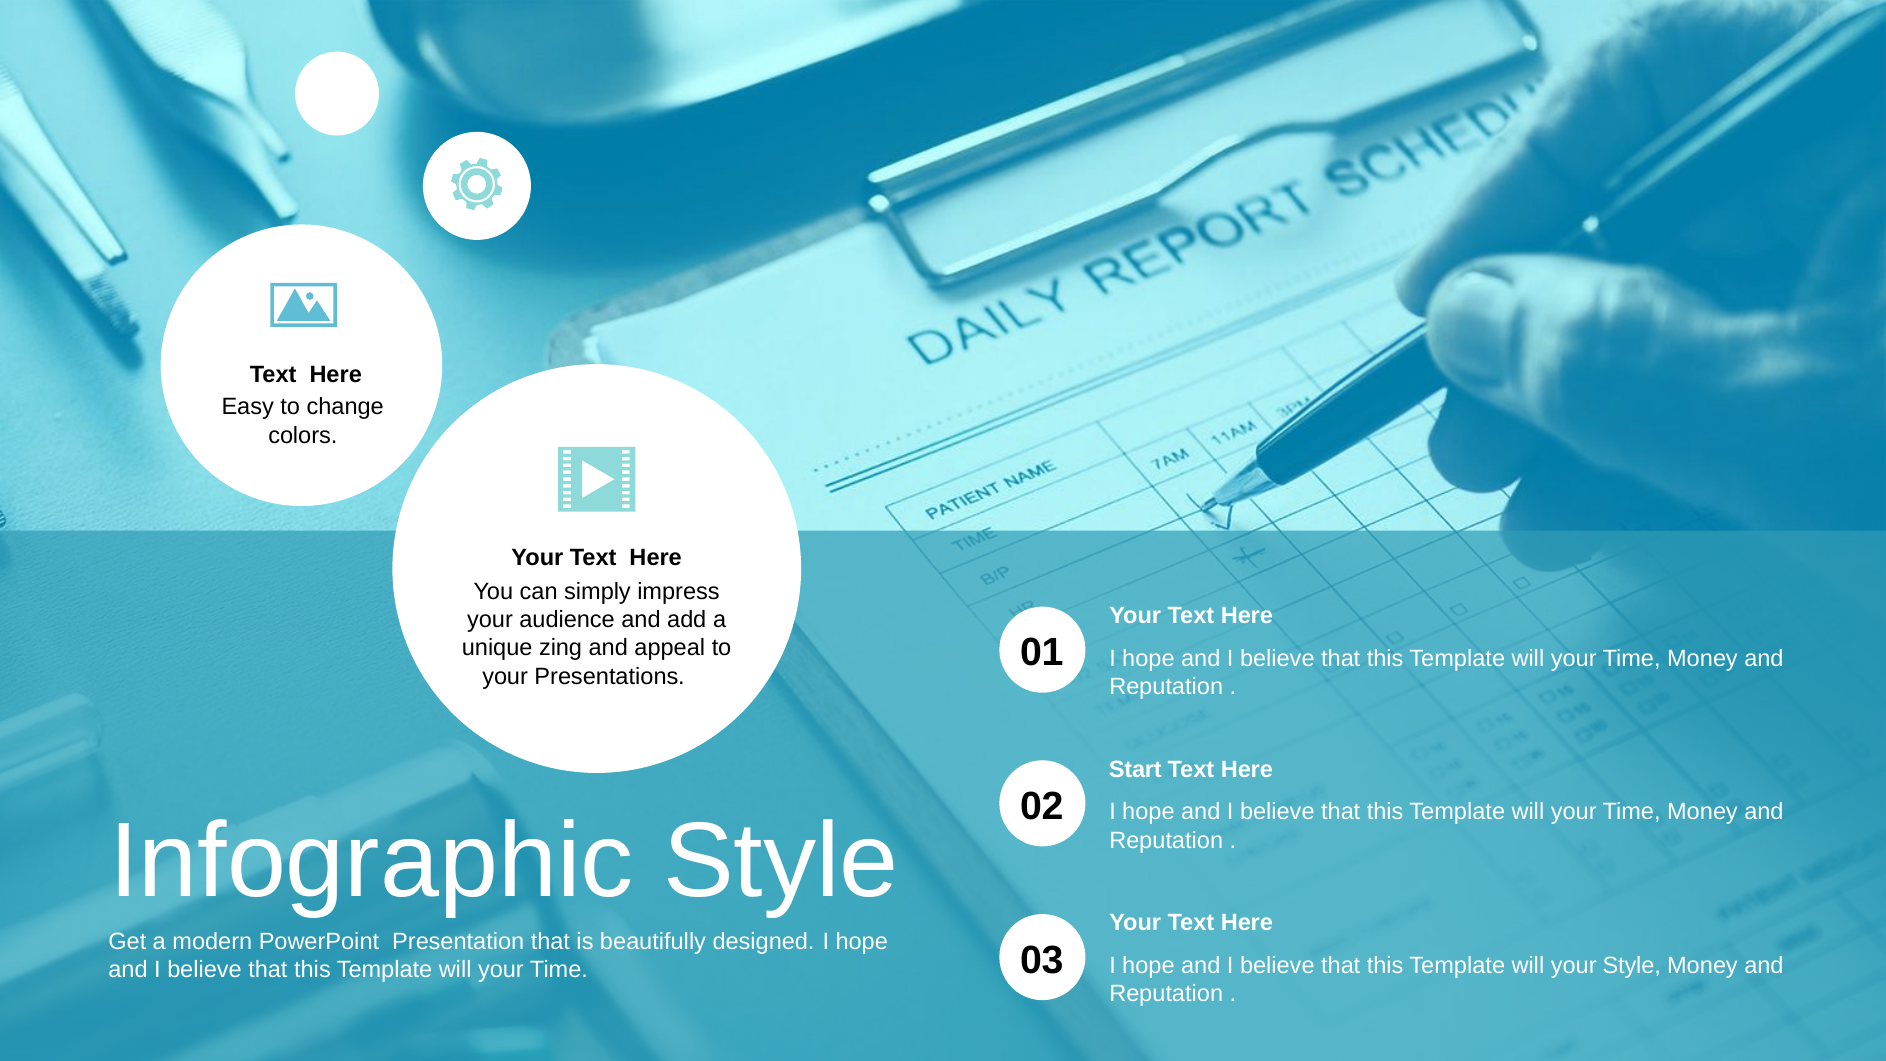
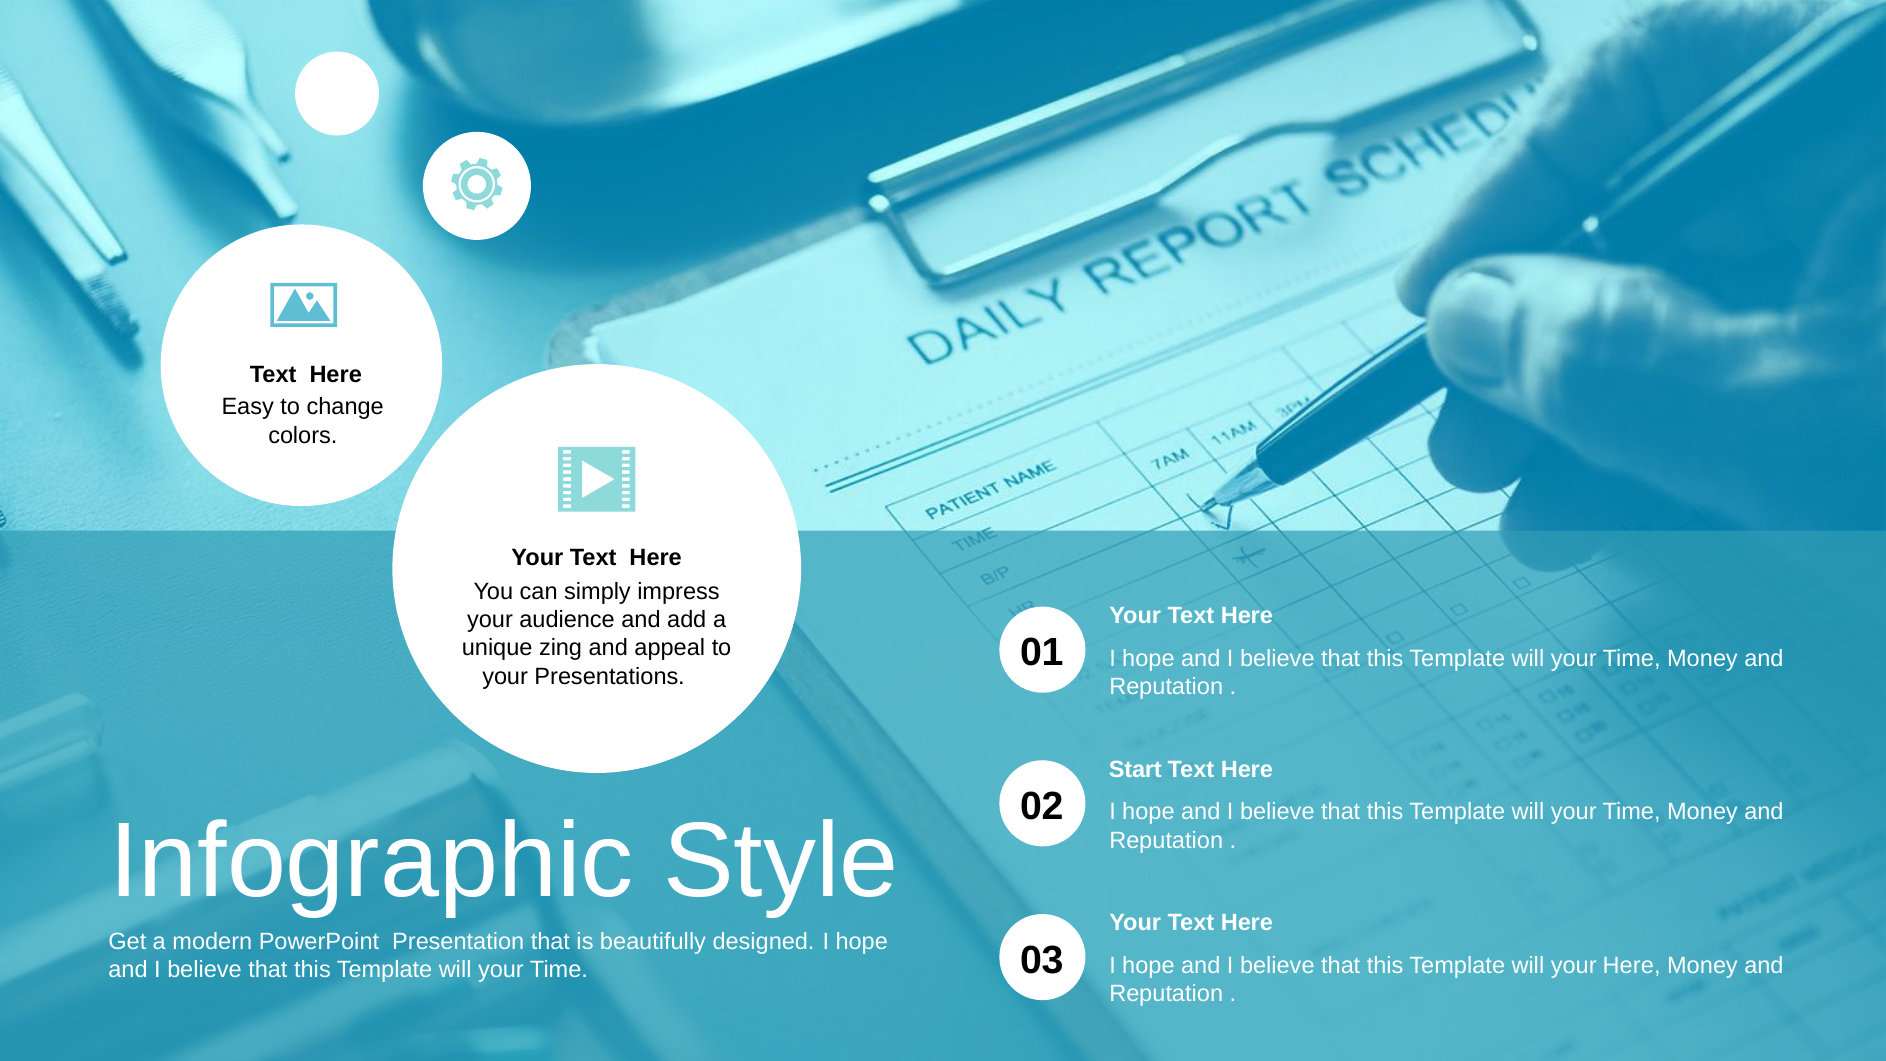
your Style: Style -> Here
